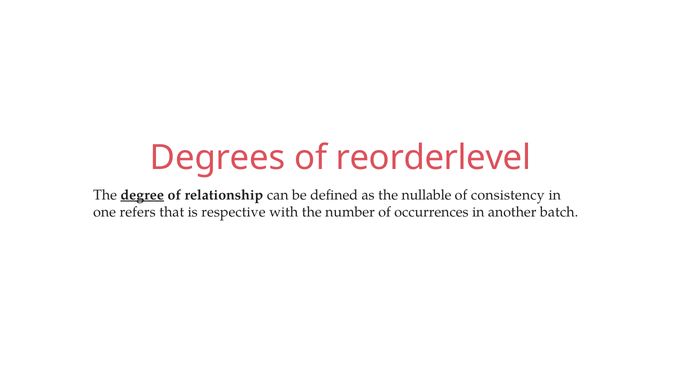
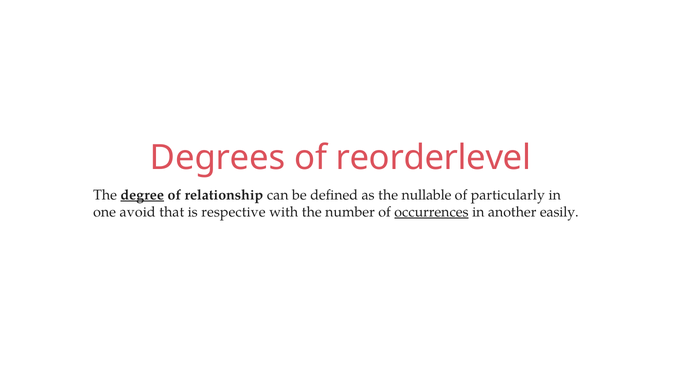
consistency: consistency -> particularly
refers: refers -> avoid
occurrences underline: none -> present
batch: batch -> easily
